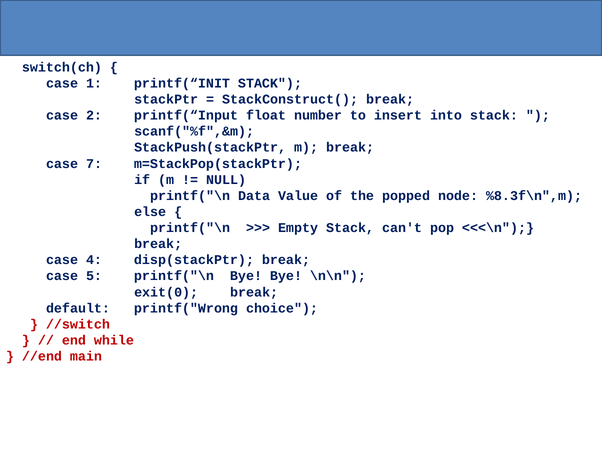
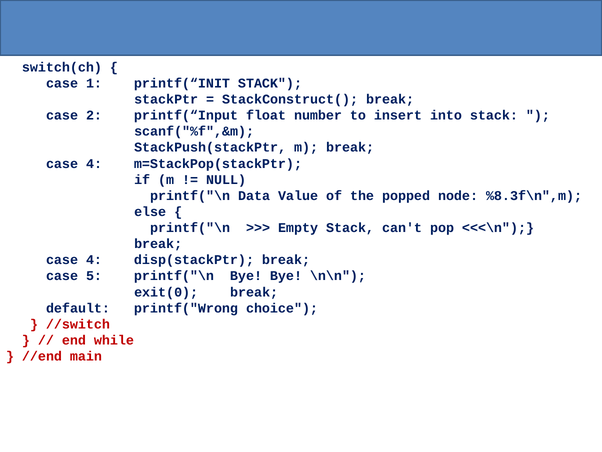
7 at (94, 163): 7 -> 4
